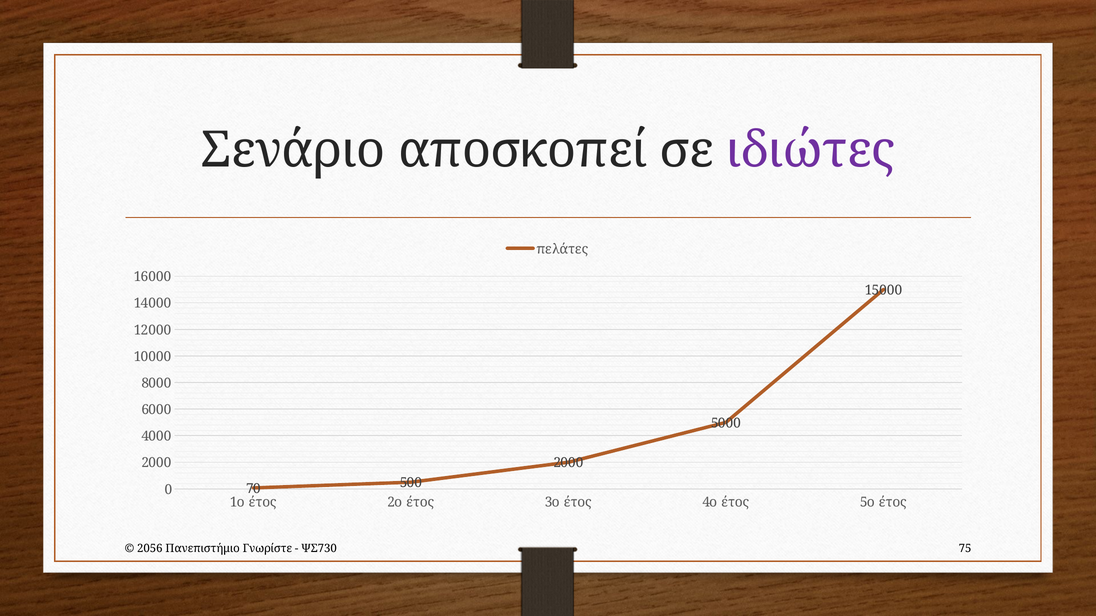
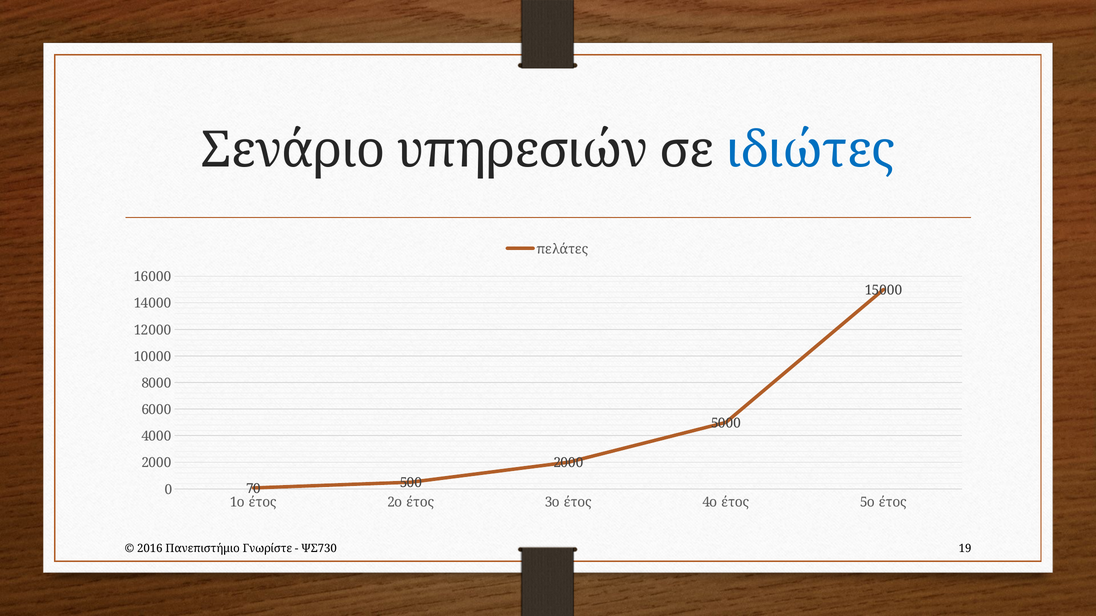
αποσκοπεί: αποσκοπεί -> υπηρεσιών
ιδιώτες colour: purple -> blue
2056: 2056 -> 2016
75: 75 -> 19
